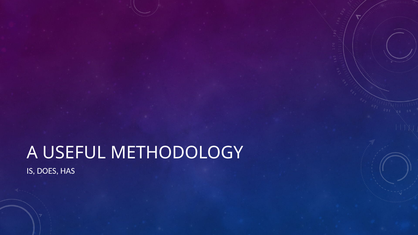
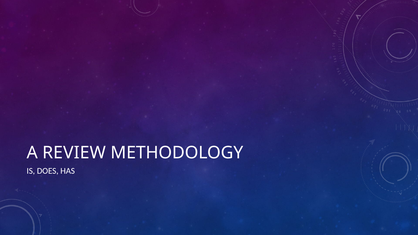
USEFUL: USEFUL -> REVIEW
